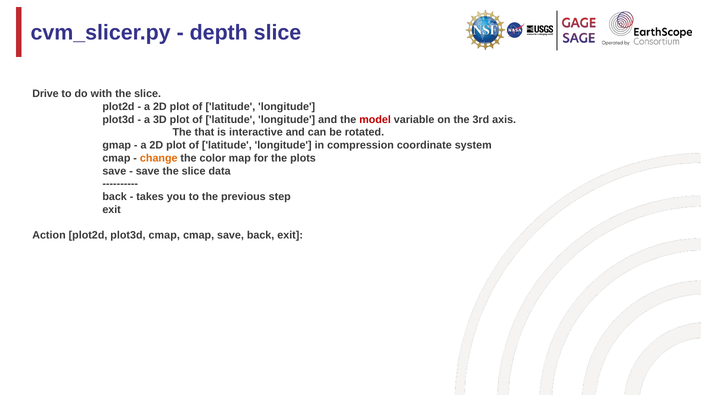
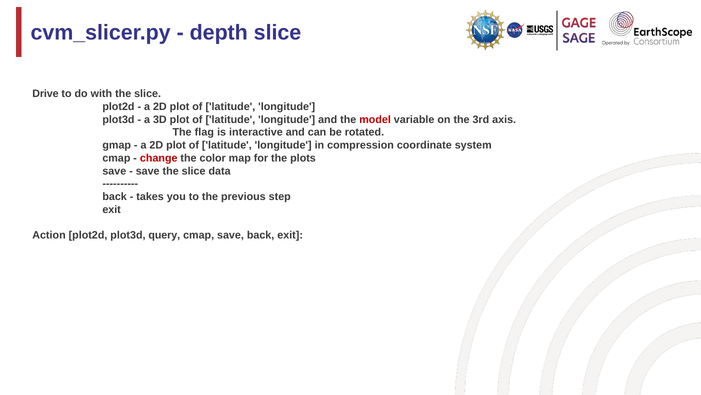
that: that -> flag
change colour: orange -> red
plot3d cmap: cmap -> query
